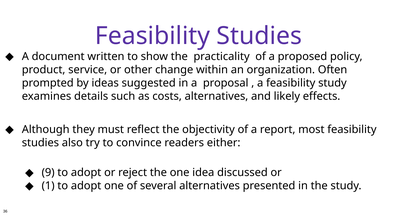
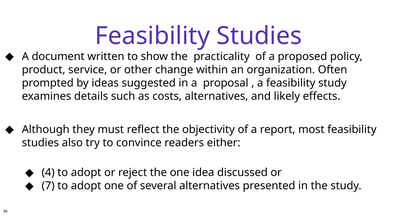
9: 9 -> 4
1: 1 -> 7
